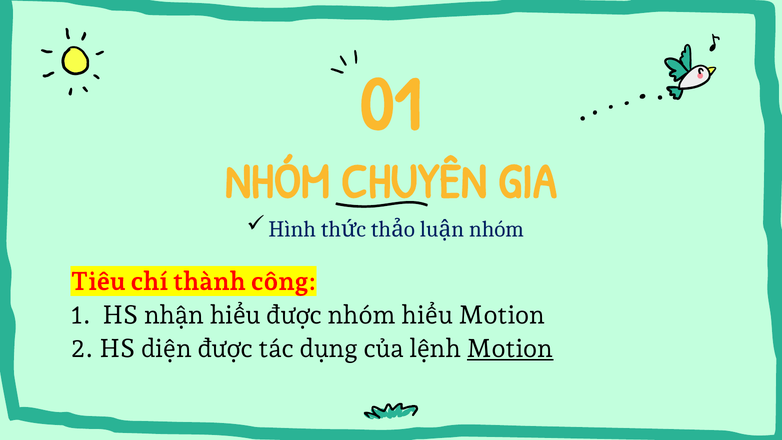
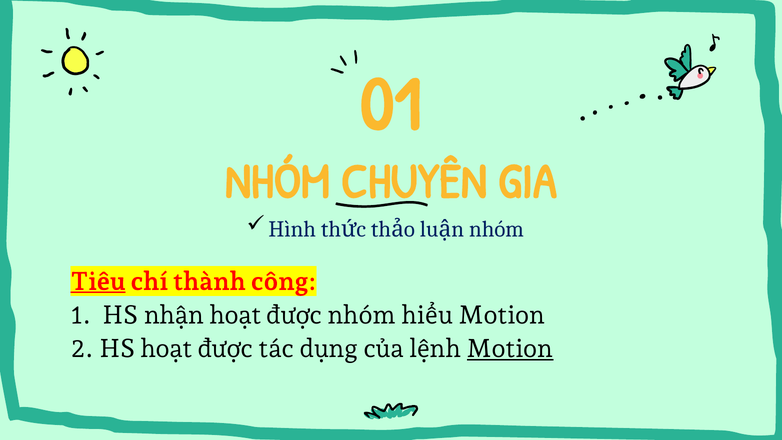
Tiêu underline: none -> present
nhận hiểu: hiểu -> hoạt
HS diện: diện -> hoạt
